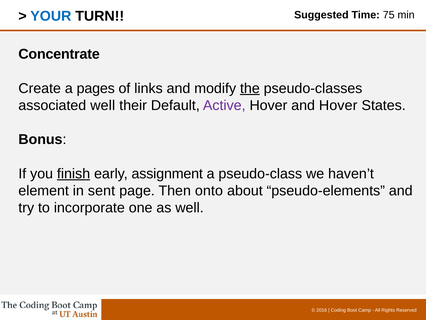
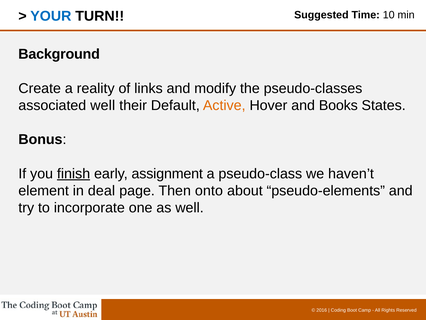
75: 75 -> 10
Concentrate: Concentrate -> Background
pages: pages -> reality
the underline: present -> none
Active colour: purple -> orange
and Hover: Hover -> Books
sent: sent -> deal
